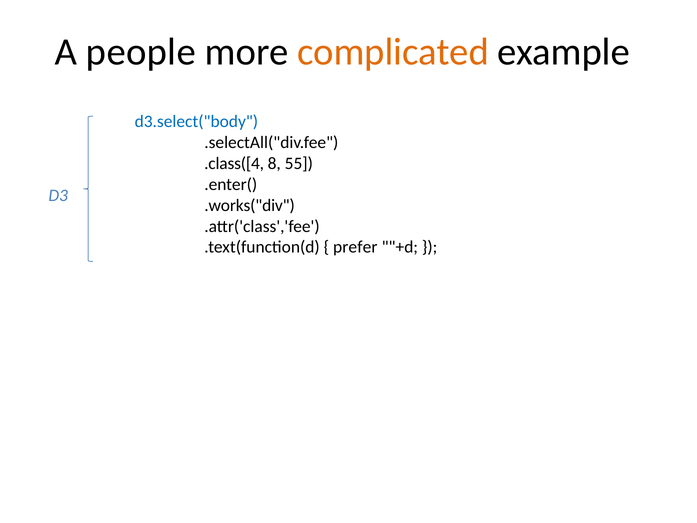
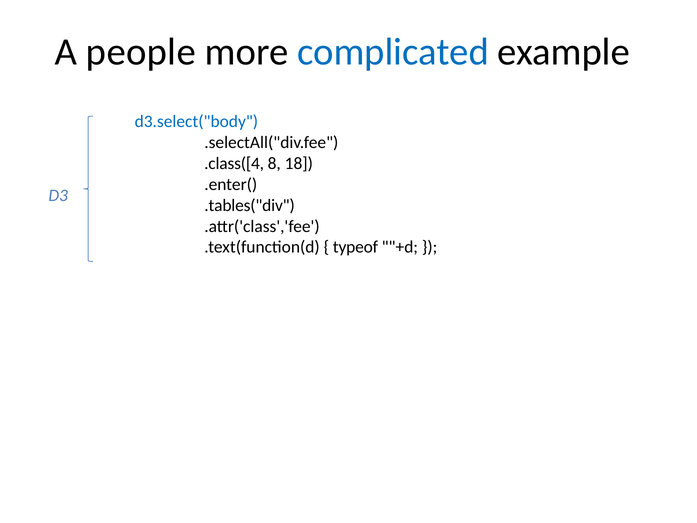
complicated colour: orange -> blue
55: 55 -> 18
.works("div: .works("div -> .tables("div
prefer: prefer -> typeof
